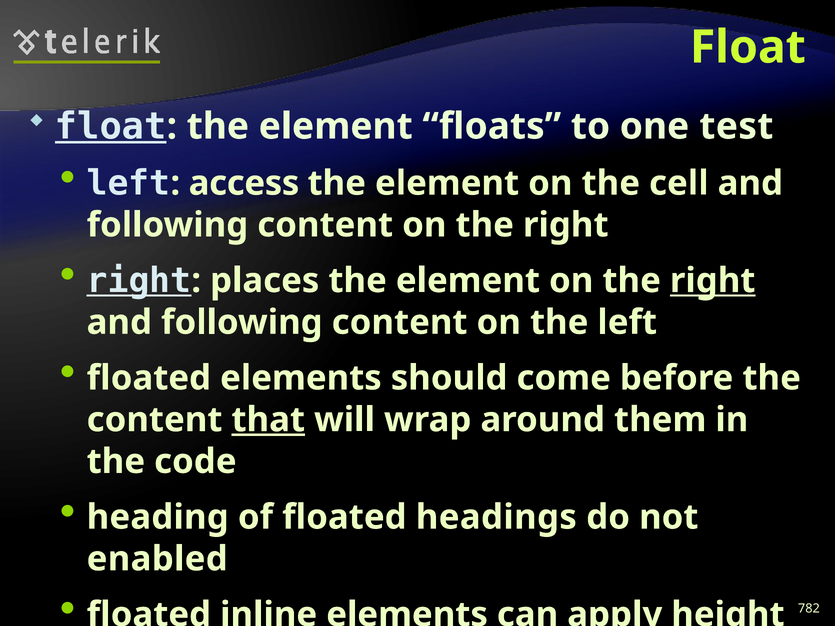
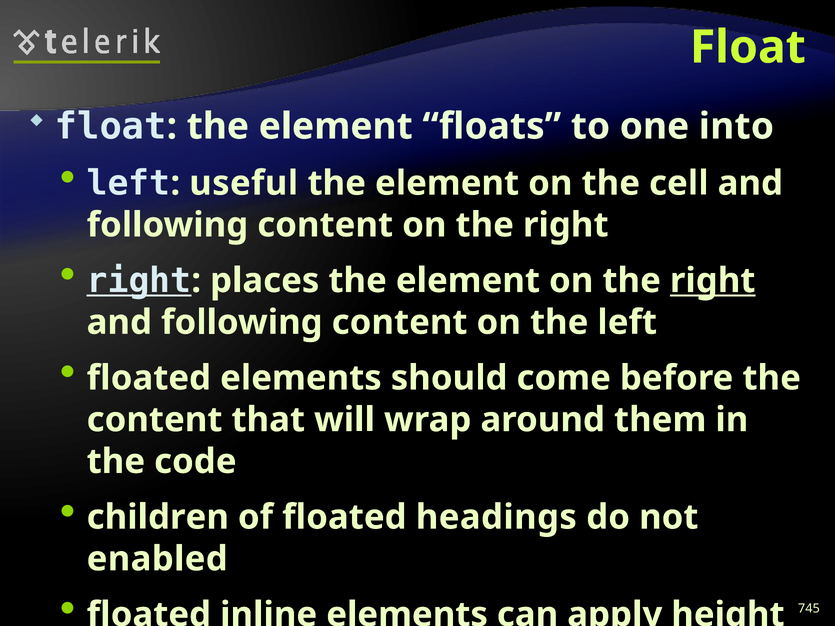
float at (111, 126) underline: present -> none
test: test -> into
access: access -> useful
that underline: present -> none
heading: heading -> children
782: 782 -> 745
